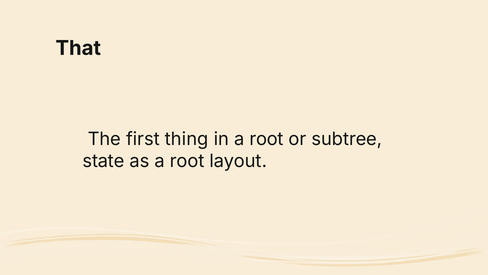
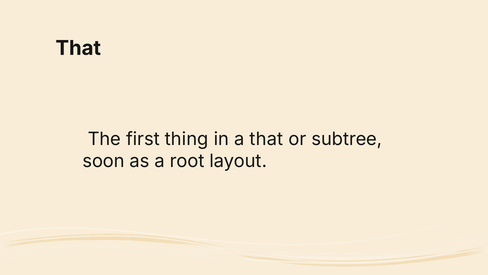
in a root: root -> that
state: state -> soon
